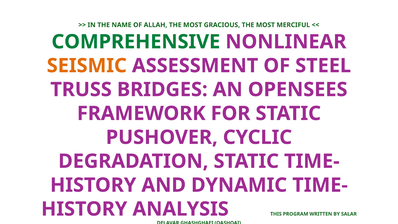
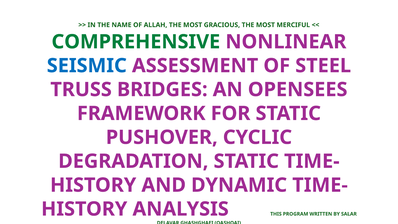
SEISMIC colour: orange -> blue
